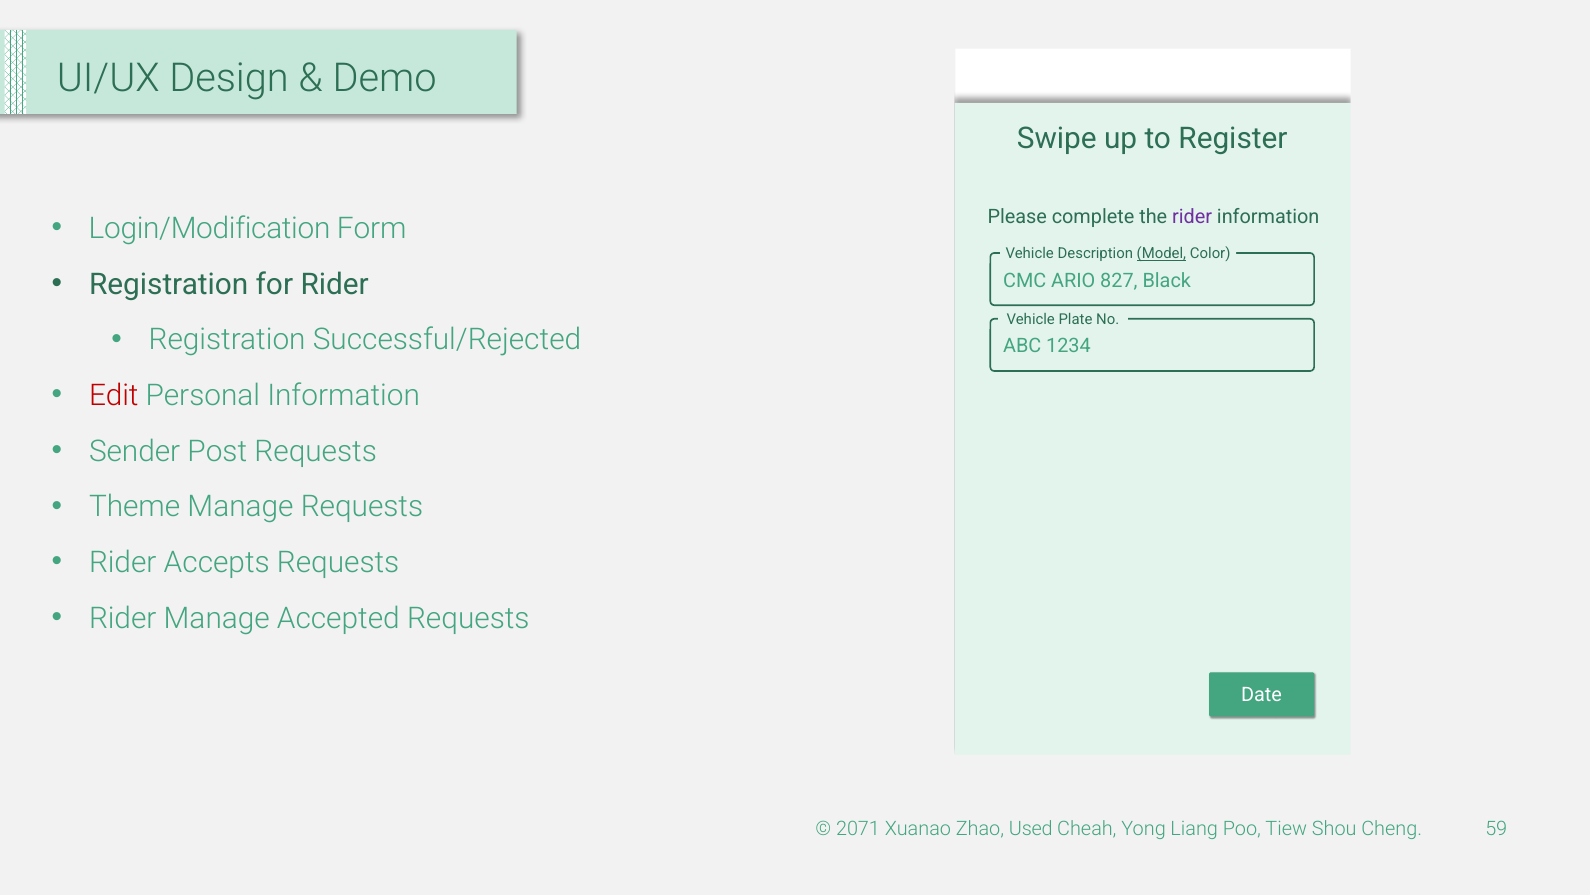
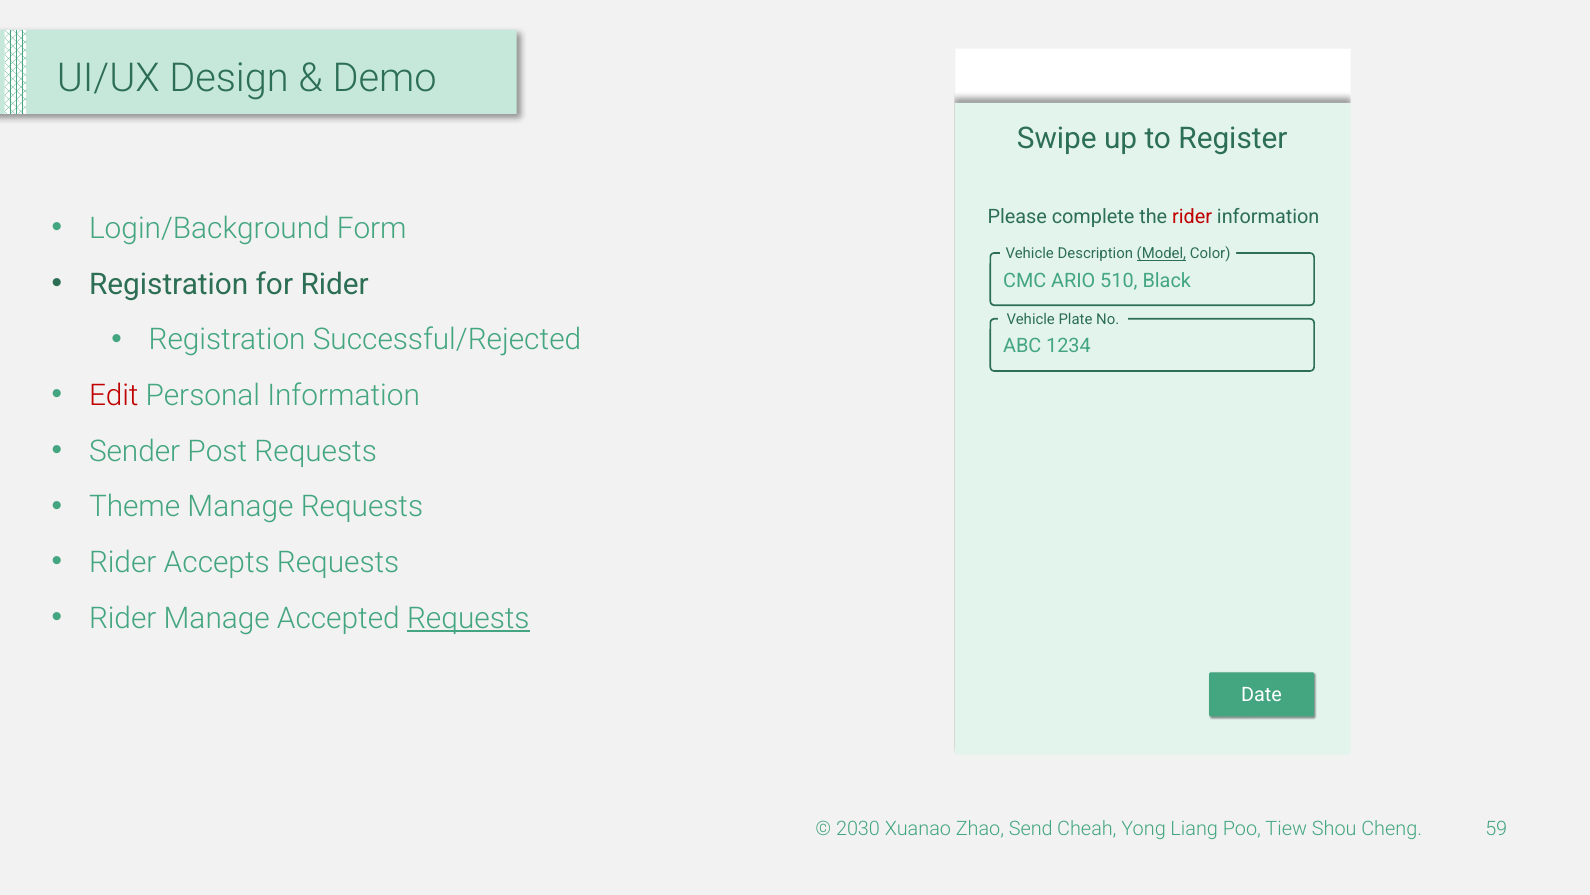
rider at (1192, 217) colour: purple -> red
Login/Modification: Login/Modification -> Login/Background
827: 827 -> 510
Requests at (468, 618) underline: none -> present
2071: 2071 -> 2030
Used: Used -> Send
